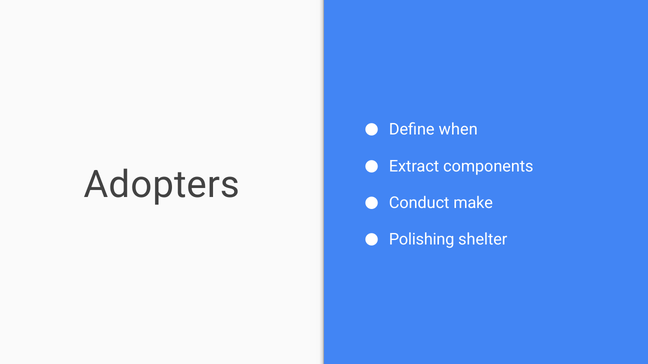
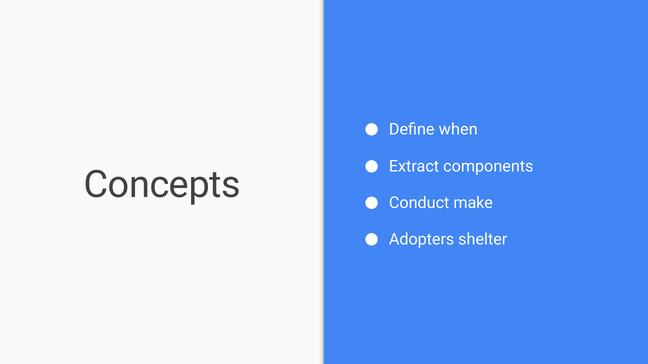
Adopters: Adopters -> Concepts
Polishing: Polishing -> Adopters
